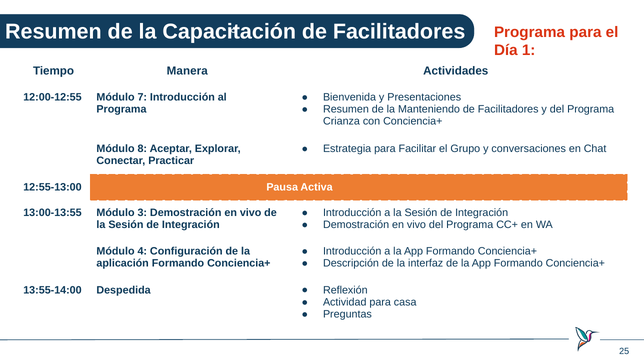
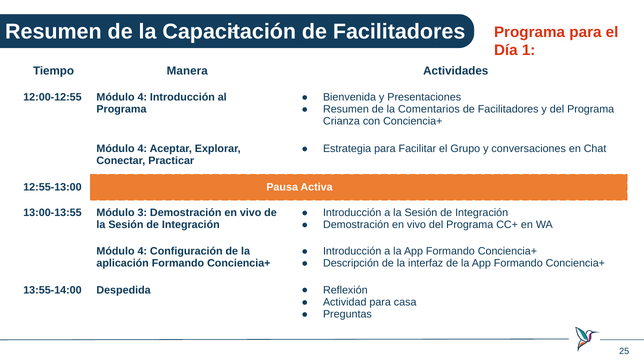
12:00-12:55 Módulo 7: 7 -> 4
Manteniendo: Manteniendo -> Comentarios
8 at (142, 149): 8 -> 4
